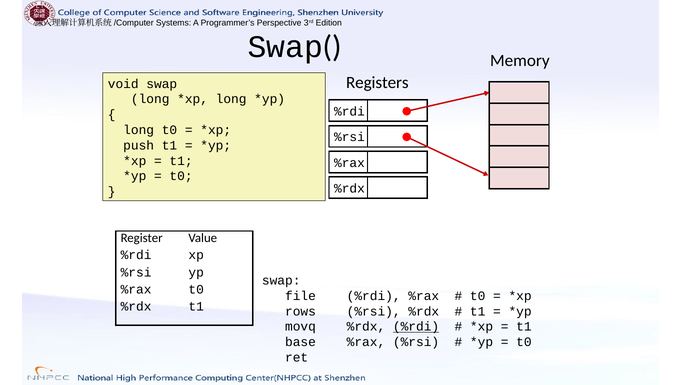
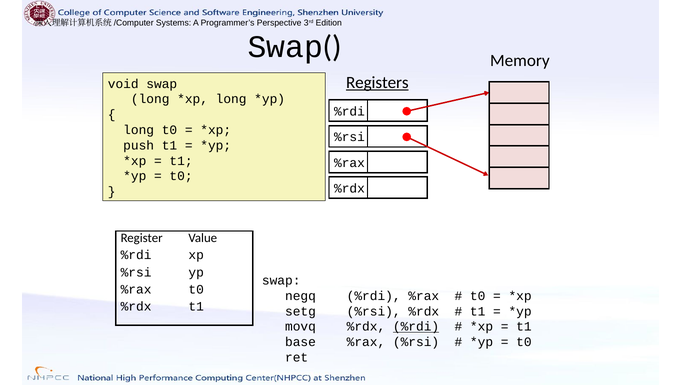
Registers underline: none -> present
file: file -> negq
rows: rows -> setg
